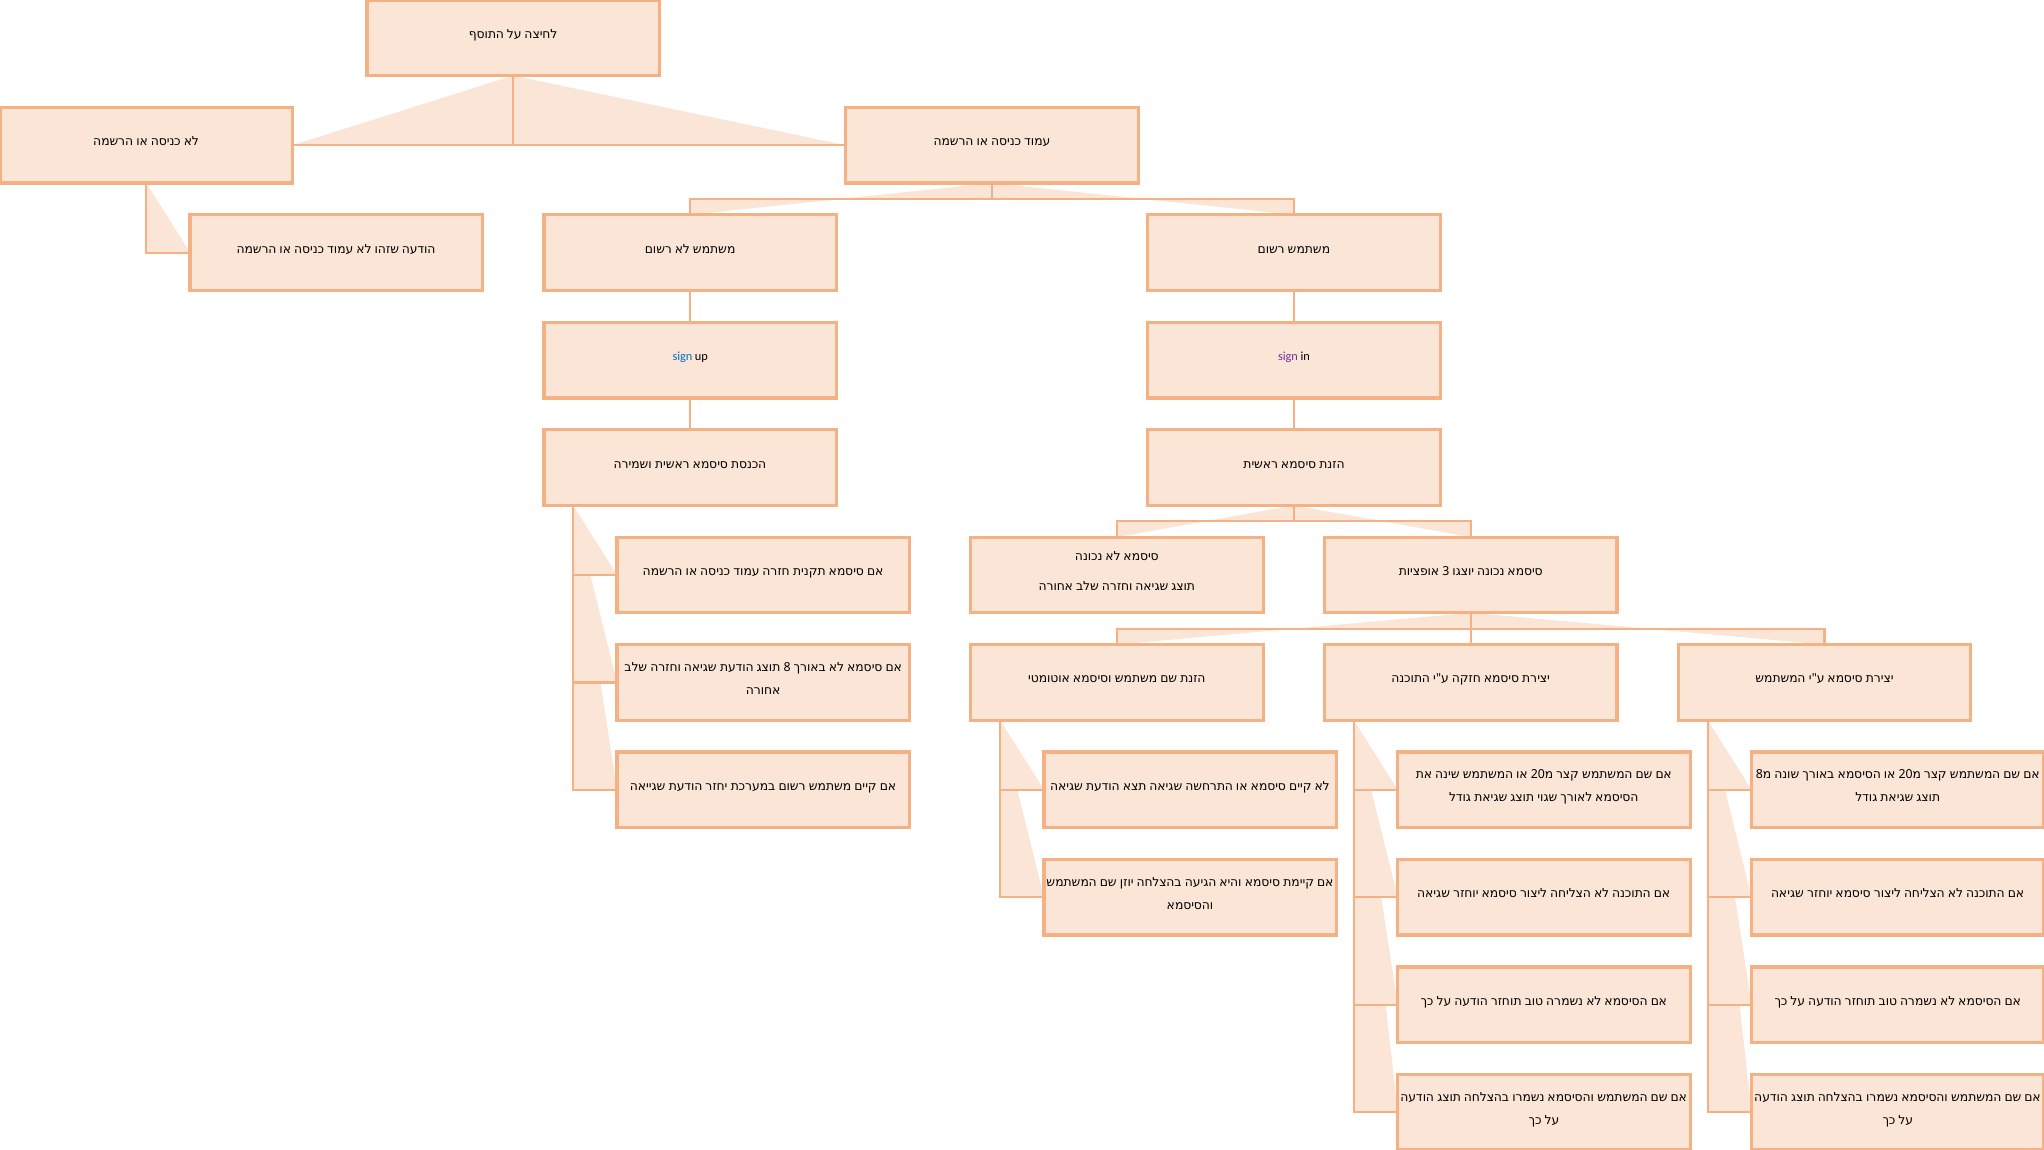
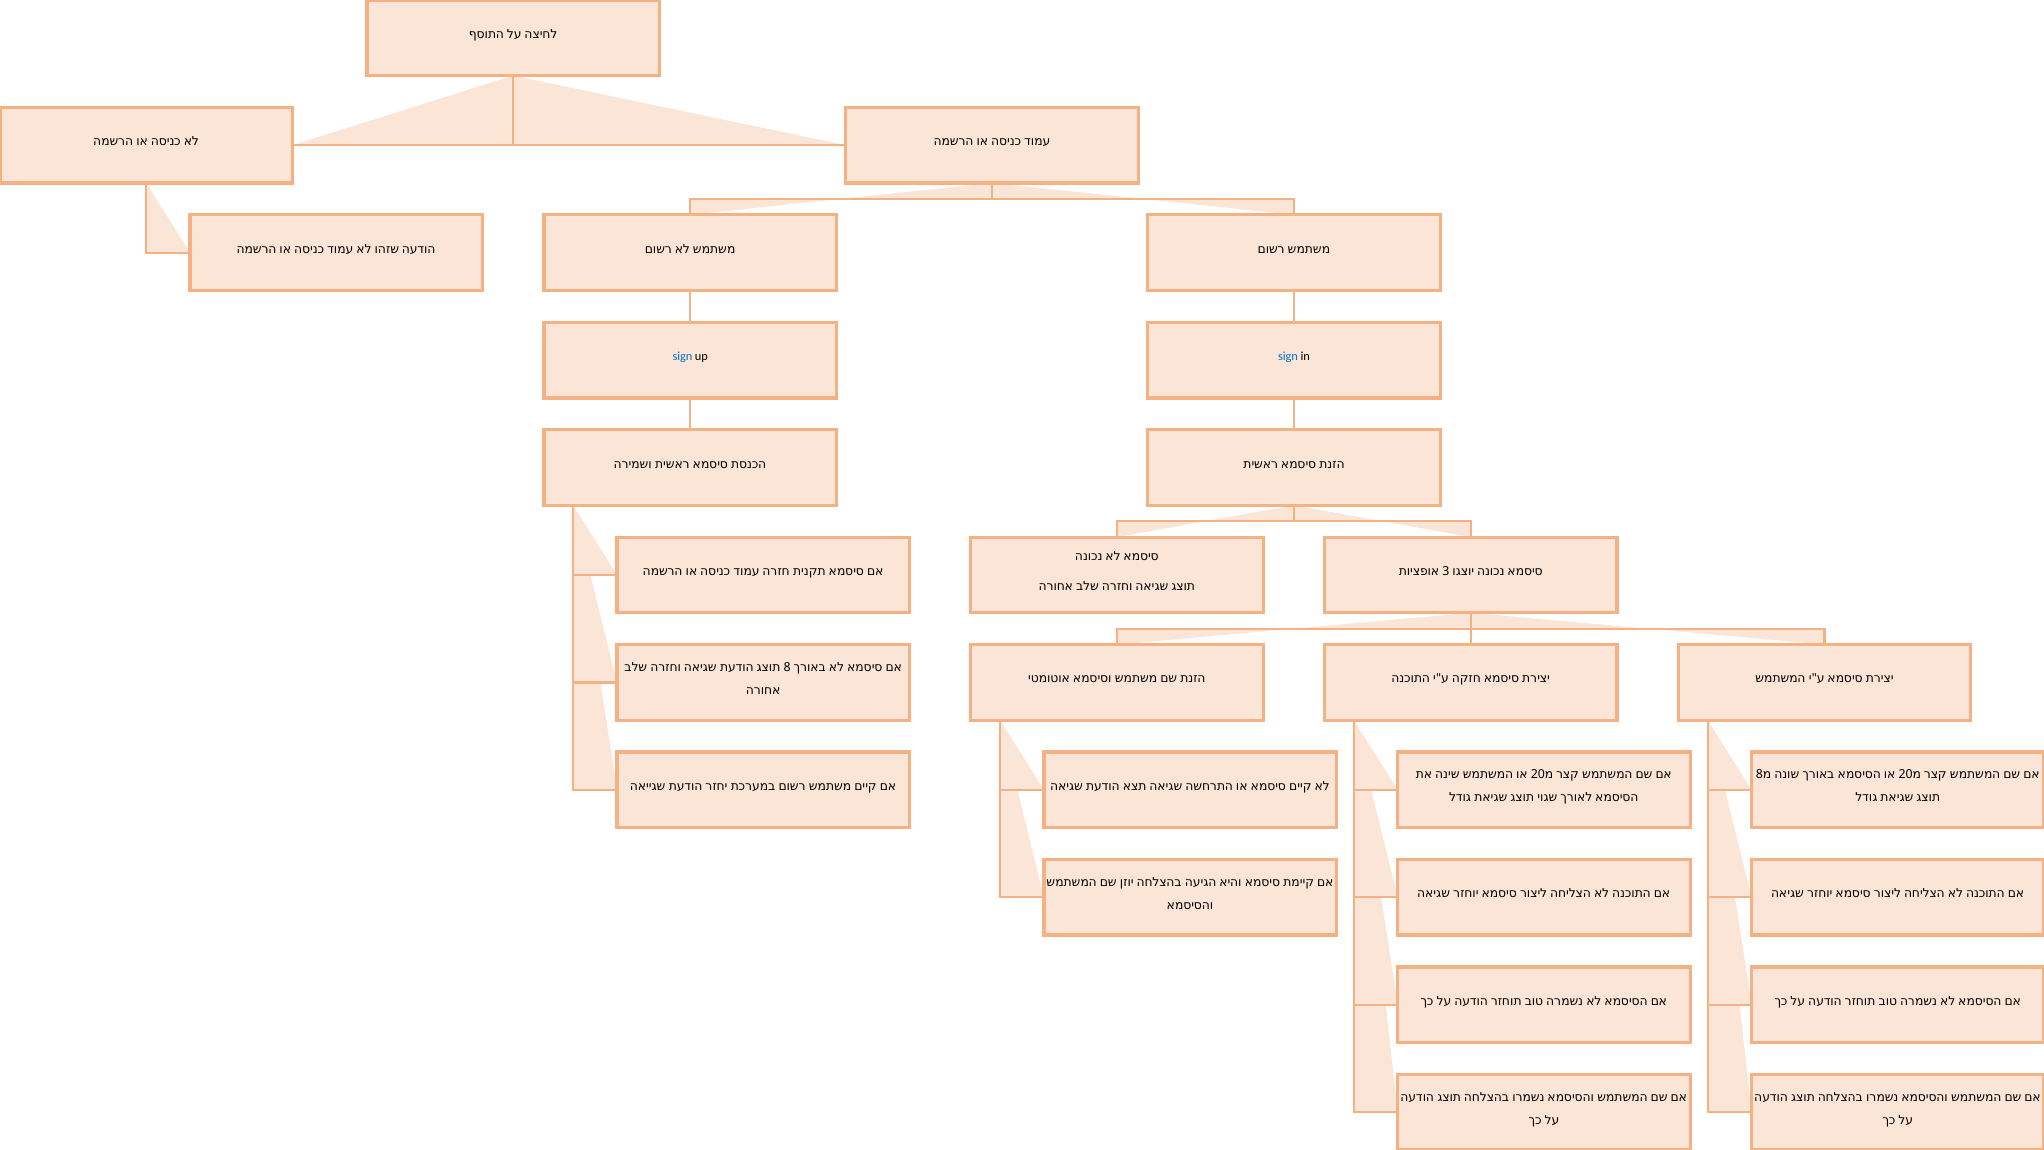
sign at (1288, 356) colour: purple -> blue
